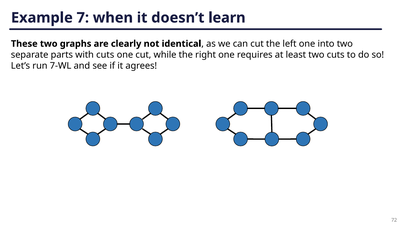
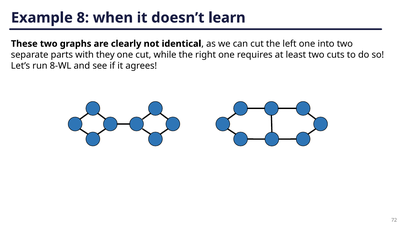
7: 7 -> 8
with cuts: cuts -> they
7-WL: 7-WL -> 8-WL
